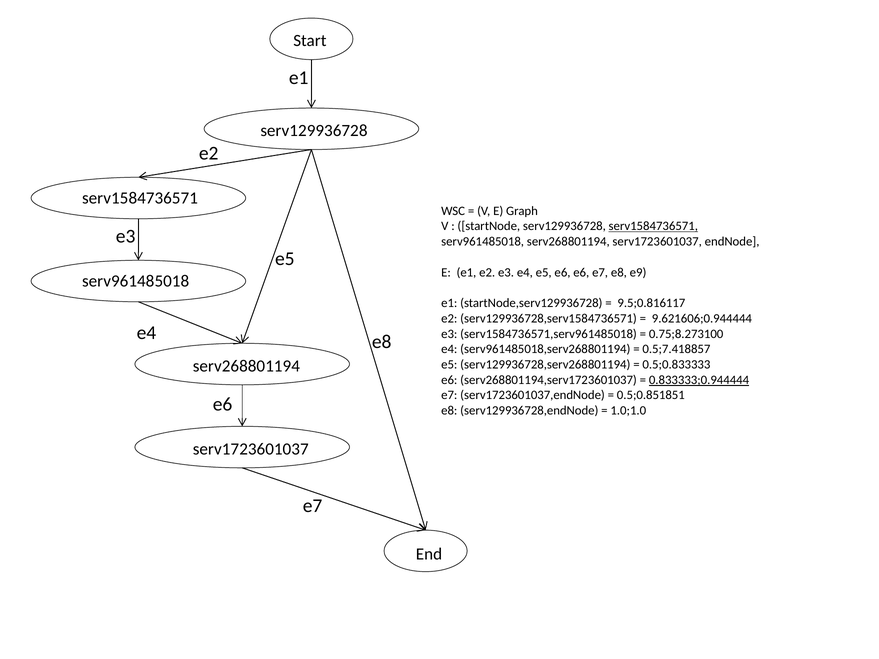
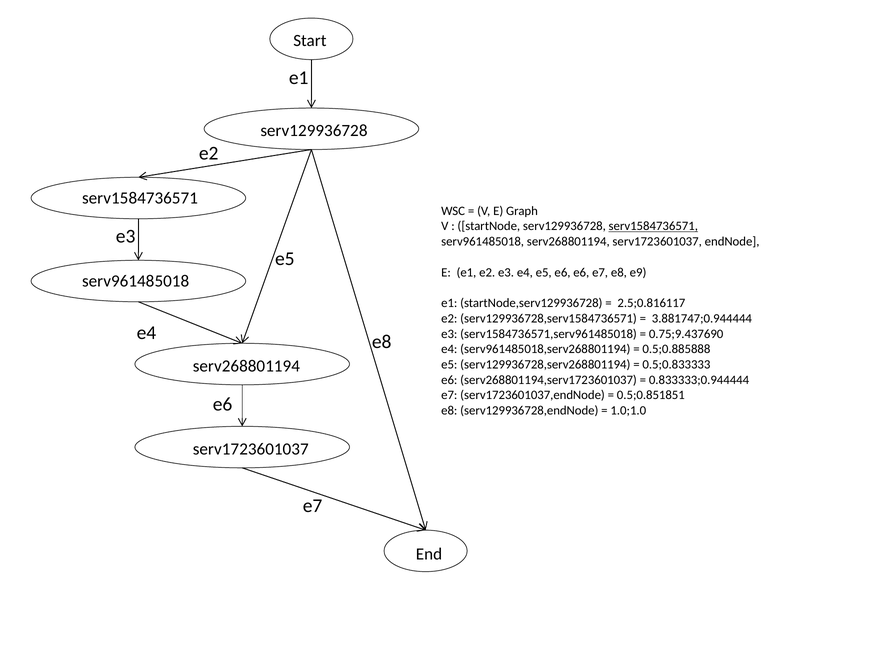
9.5;0.816117: 9.5;0.816117 -> 2.5;0.816117
9.621606;0.944444: 9.621606;0.944444 -> 3.881747;0.944444
0.75;8.273100: 0.75;8.273100 -> 0.75;9.437690
0.5;7.418857: 0.5;7.418857 -> 0.5;0.885888
0.833333;0.944444 underline: present -> none
